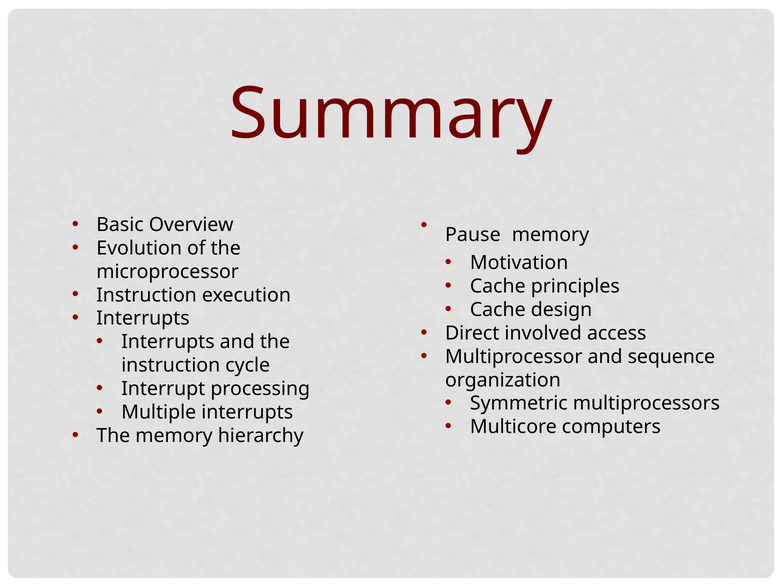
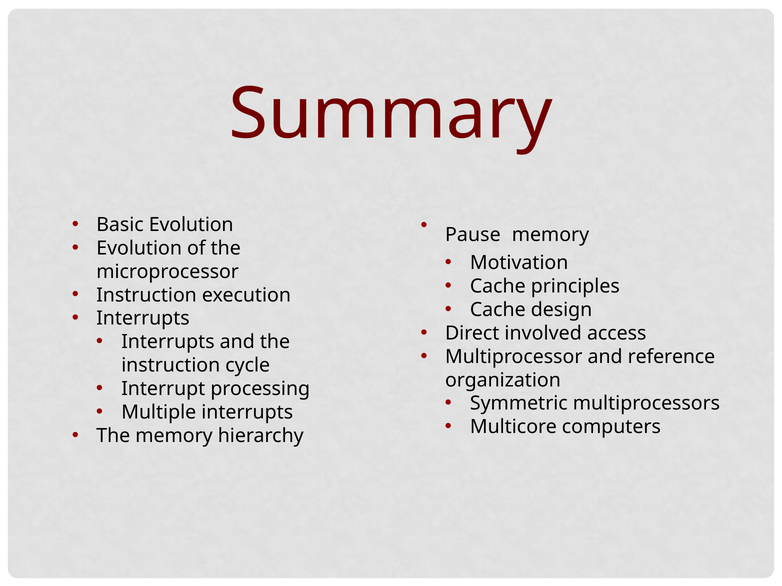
Basic Overview: Overview -> Evolution
sequence: sequence -> reference
